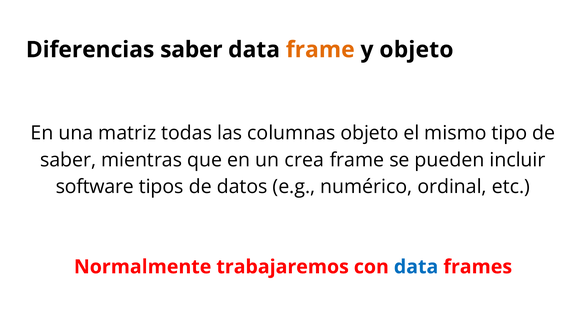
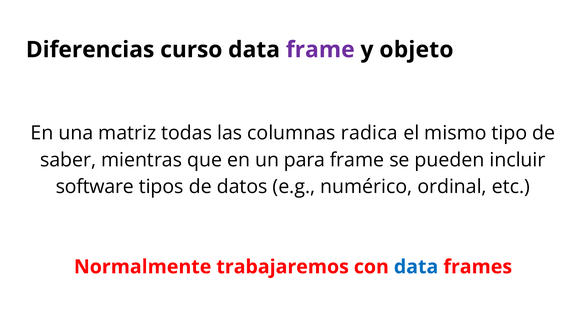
Diferencias saber: saber -> curso
frame at (320, 50) colour: orange -> purple
columnas objeto: objeto -> radica
crea: crea -> para
